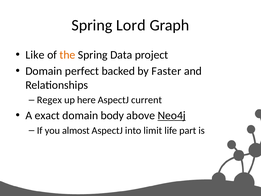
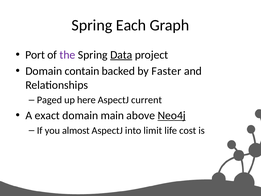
Lord: Lord -> Each
Like: Like -> Port
the colour: orange -> purple
Data underline: none -> present
perfect: perfect -> contain
Regex: Regex -> Paged
body: body -> main
part: part -> cost
